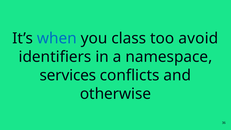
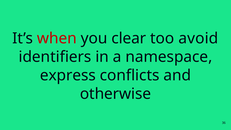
when colour: blue -> red
class: class -> clear
services: services -> express
